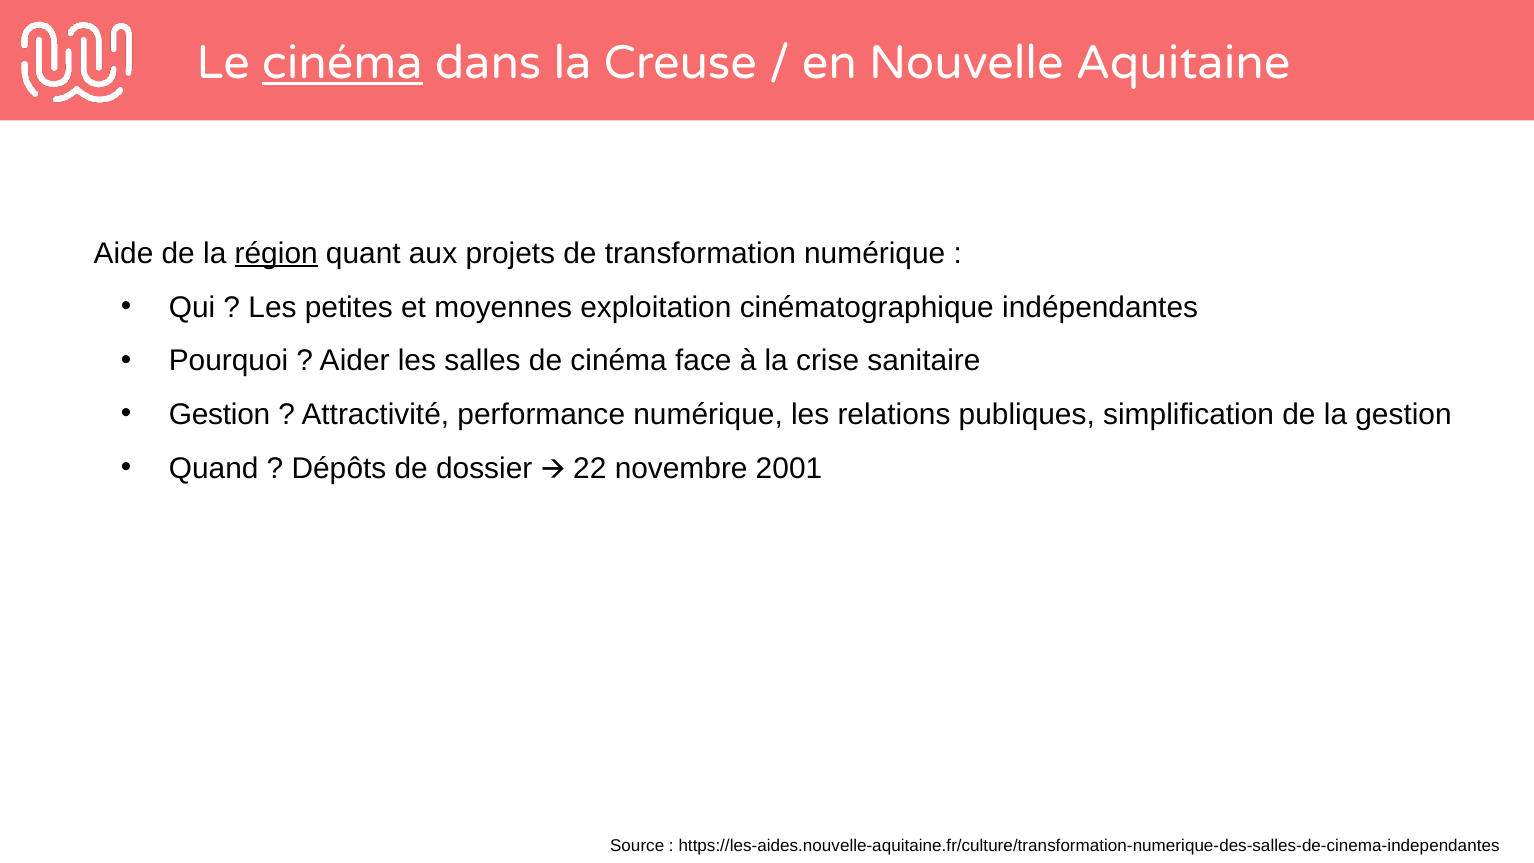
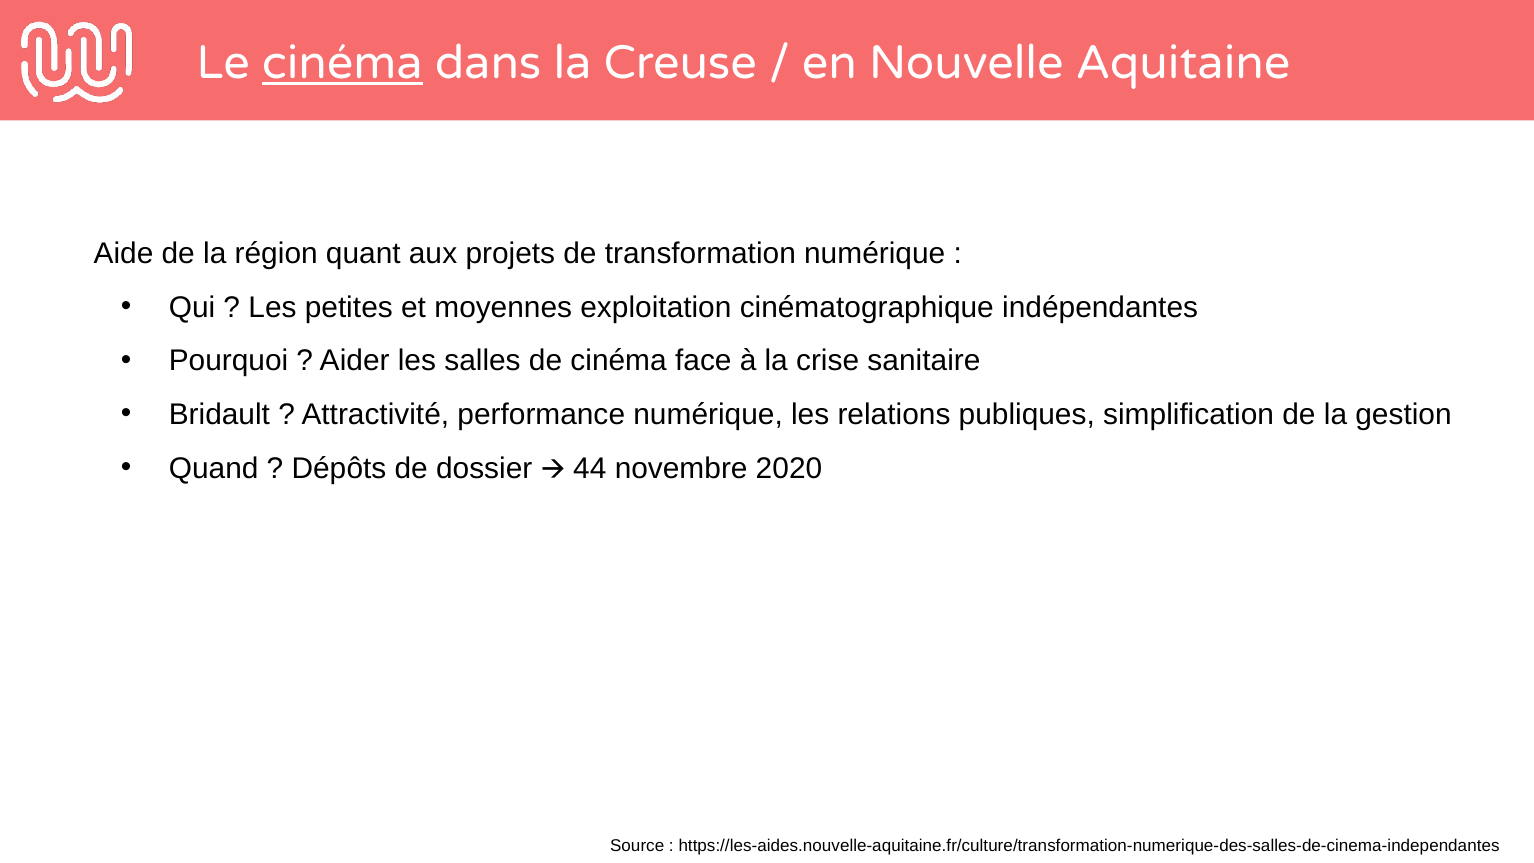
région underline: present -> none
Gestion at (220, 415): Gestion -> Bridault
22: 22 -> 44
2001: 2001 -> 2020
